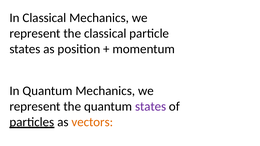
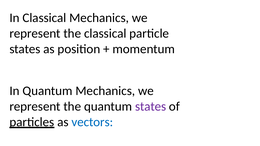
vectors colour: orange -> blue
